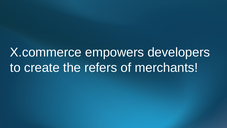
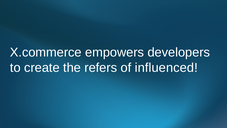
merchants: merchants -> influenced
